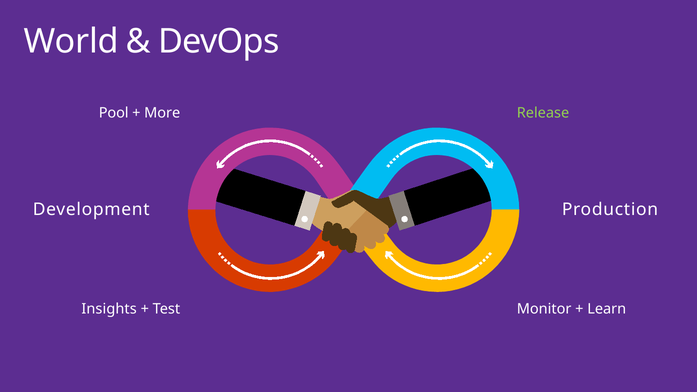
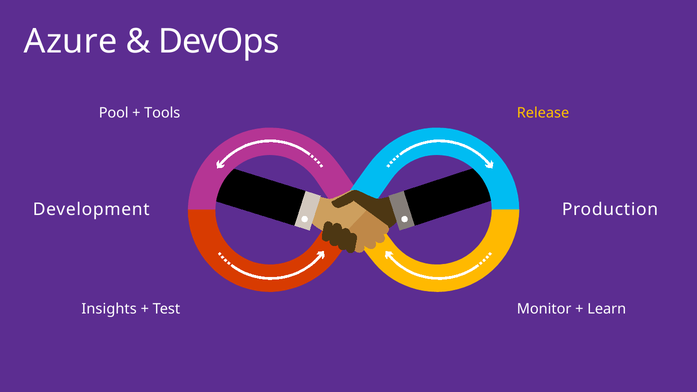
World: World -> Azure
More: More -> Tools
Release colour: light green -> yellow
